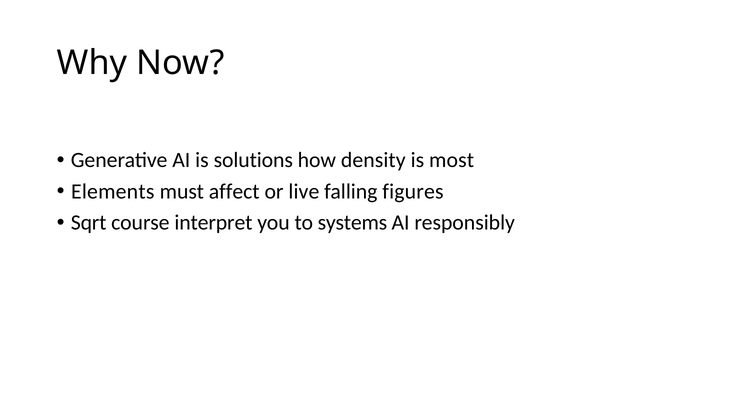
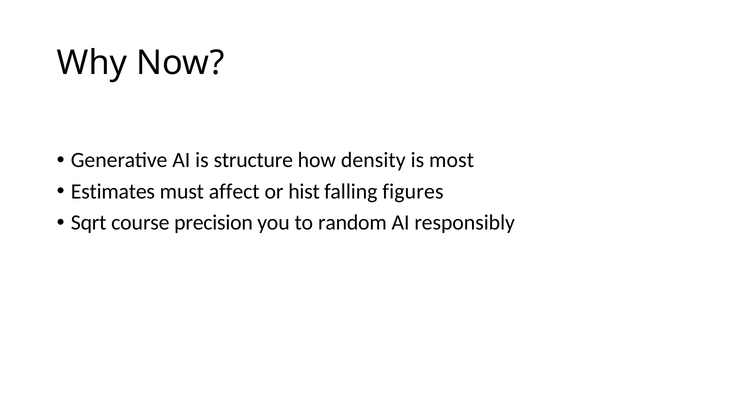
solutions: solutions -> structure
Elements: Elements -> Estimates
live: live -> hist
interpret: interpret -> precision
systems: systems -> random
